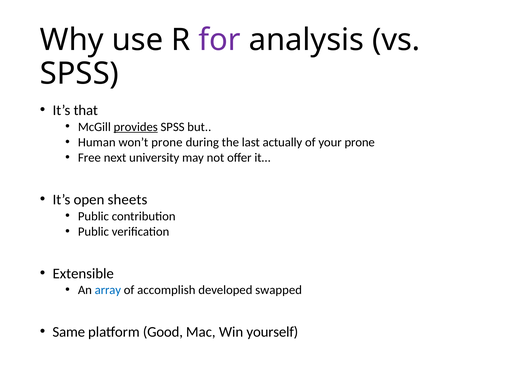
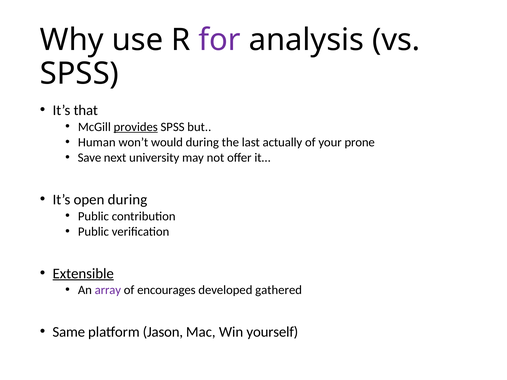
won’t prone: prone -> would
Free: Free -> Save
open sheets: sheets -> during
Extensible underline: none -> present
array colour: blue -> purple
accomplish: accomplish -> encourages
swapped: swapped -> gathered
Good: Good -> Jason
